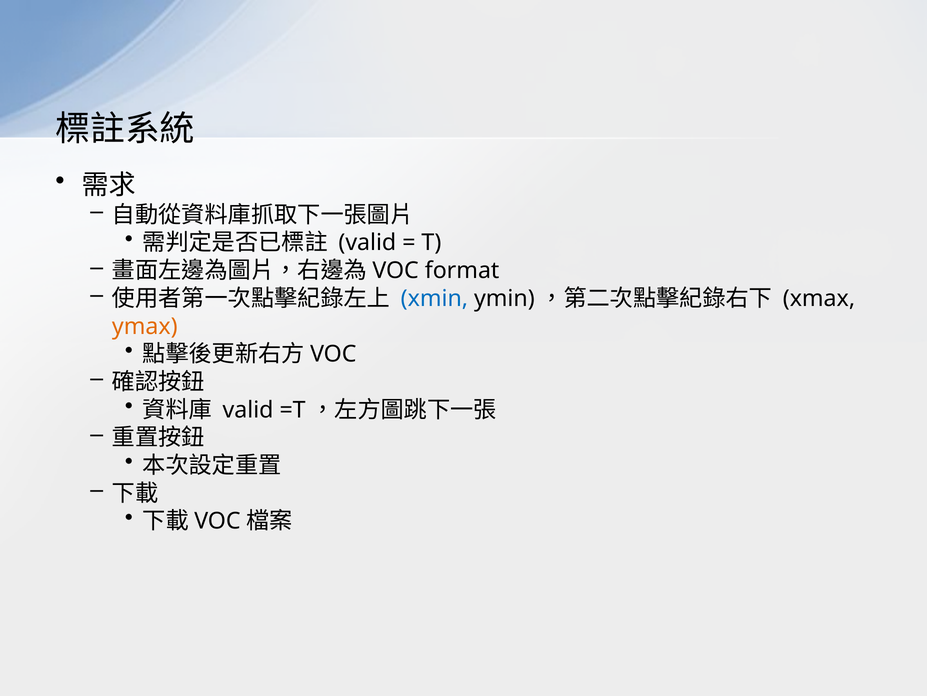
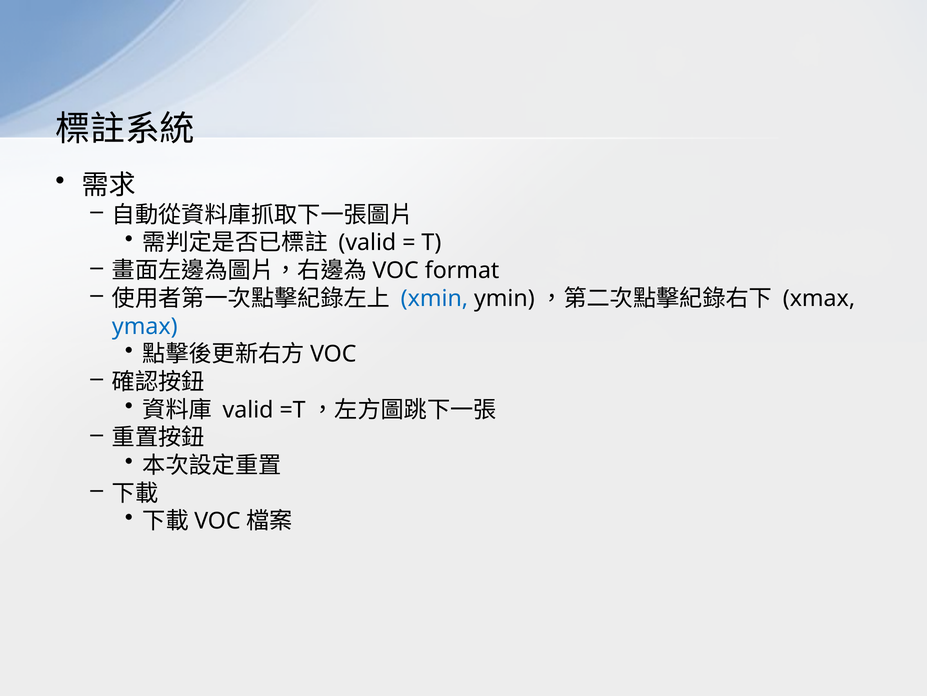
ymax colour: orange -> blue
